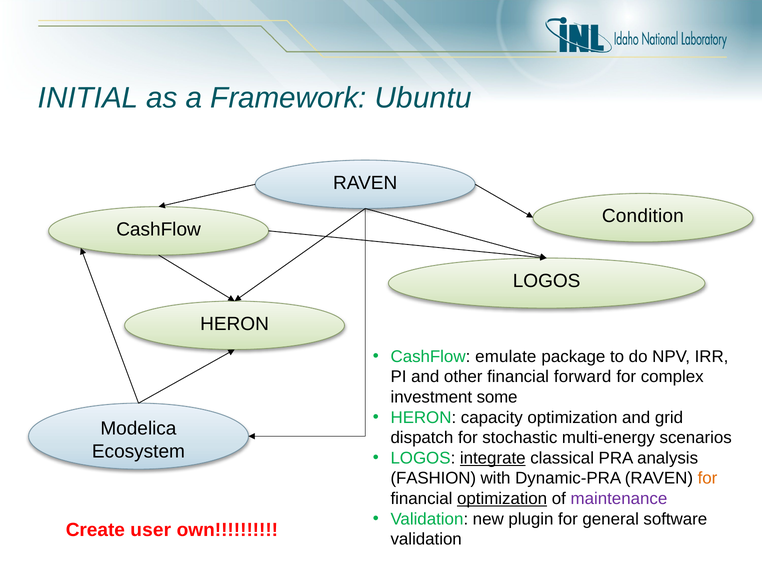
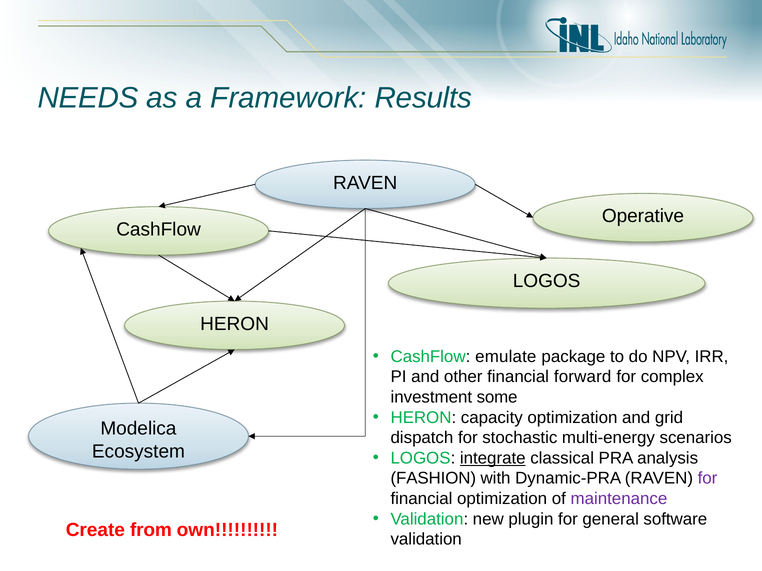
INITIAL: INITIAL -> NEEDS
Ubuntu: Ubuntu -> Results
Condition: Condition -> Operative
for at (708, 479) colour: orange -> purple
optimization at (502, 499) underline: present -> none
user: user -> from
